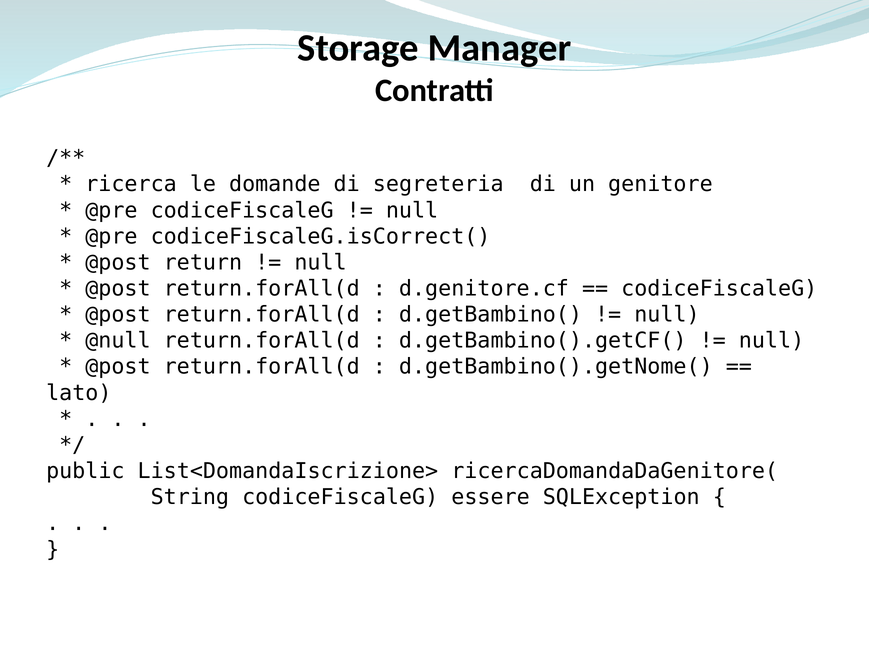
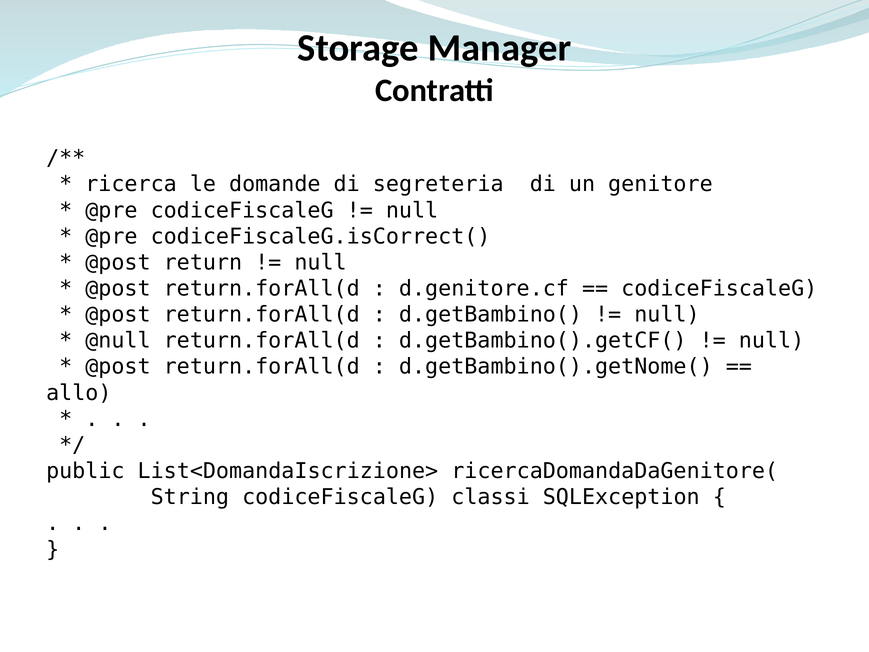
lato: lato -> allo
essere: essere -> classi
